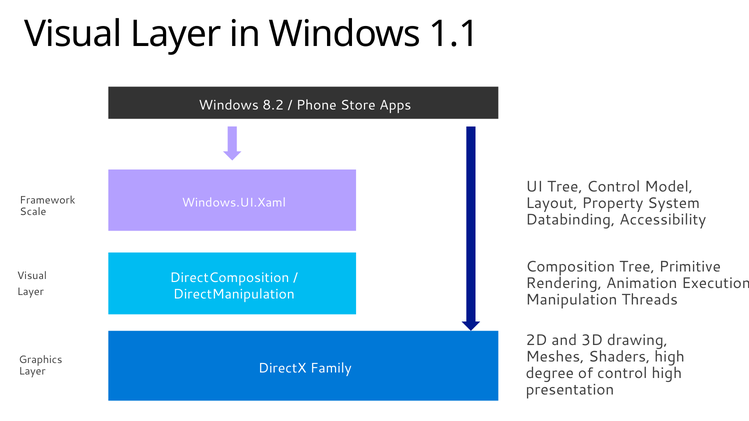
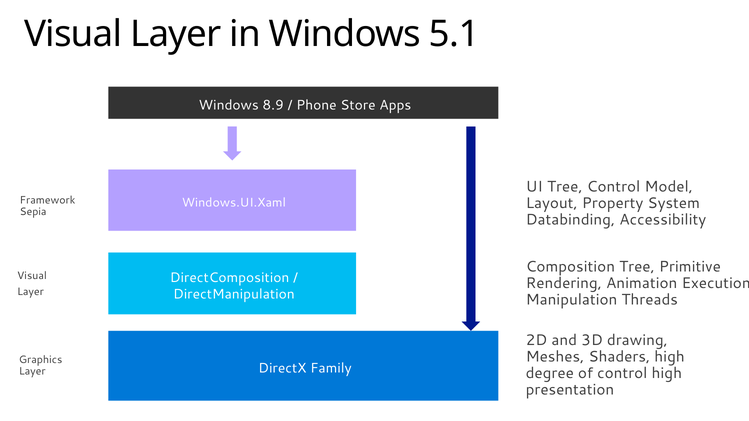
1.1: 1.1 -> 5.1
8.2: 8.2 -> 8.9
Scale: Scale -> Sepia
